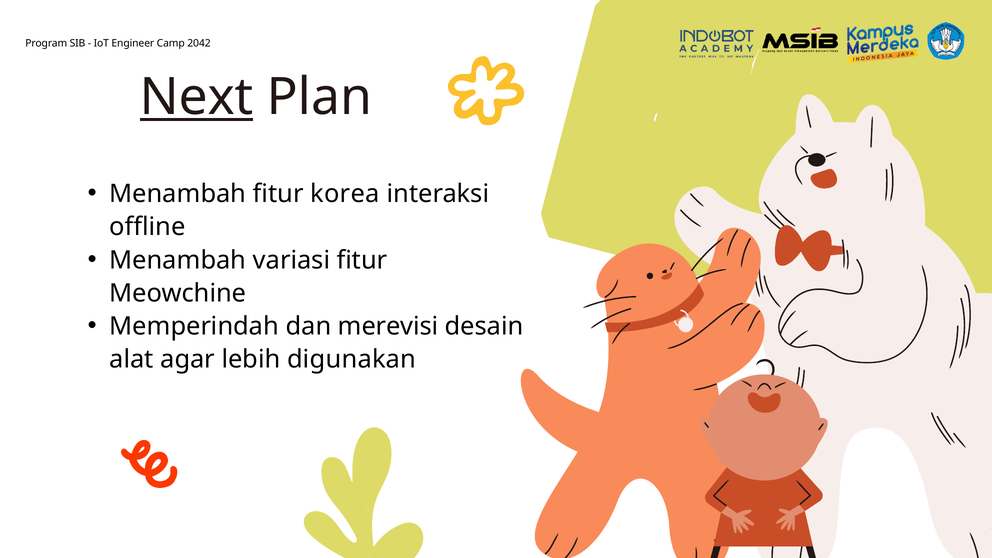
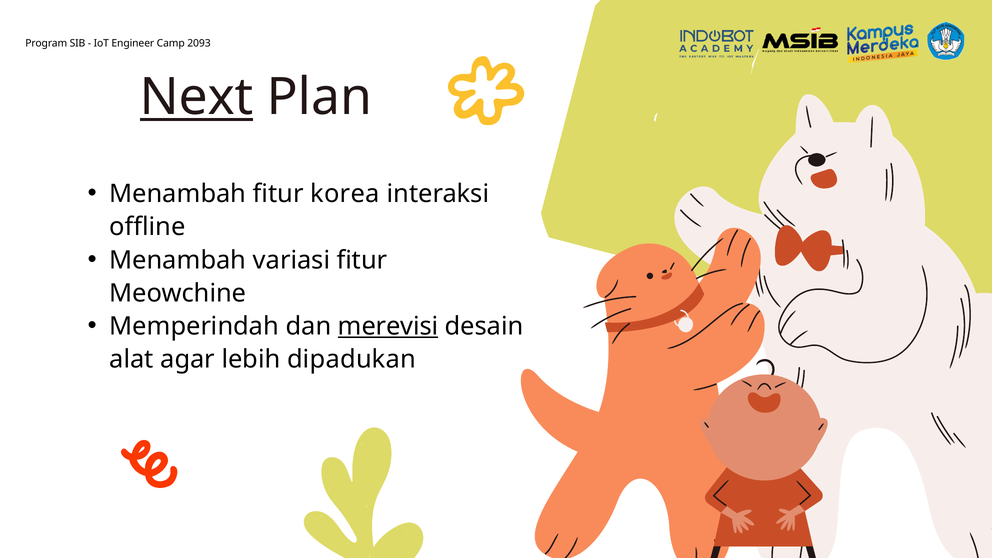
2042: 2042 -> 2093
merevisi underline: none -> present
digunakan: digunakan -> dipadukan
